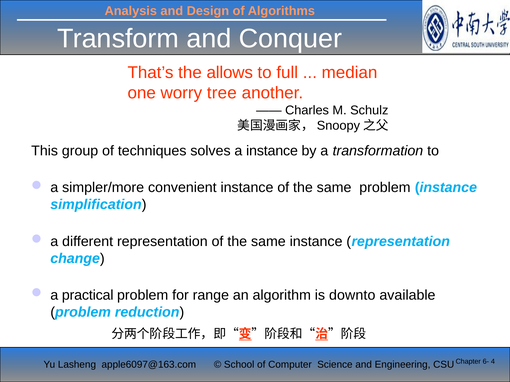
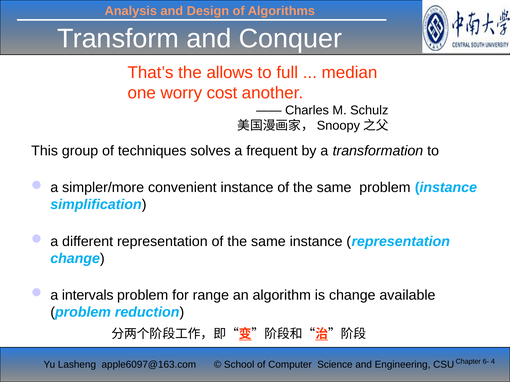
tree: tree -> cost
a instance: instance -> frequent
practical: practical -> intervals
is downto: downto -> change
